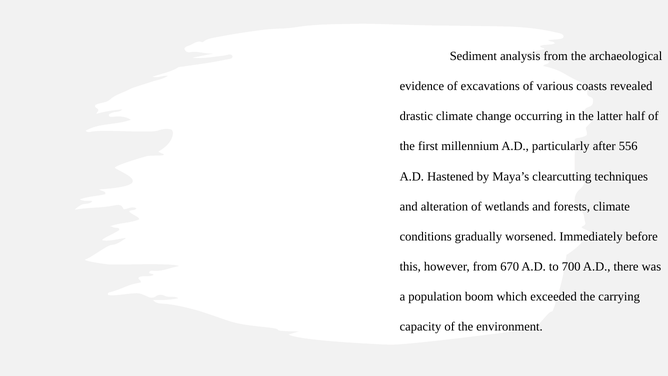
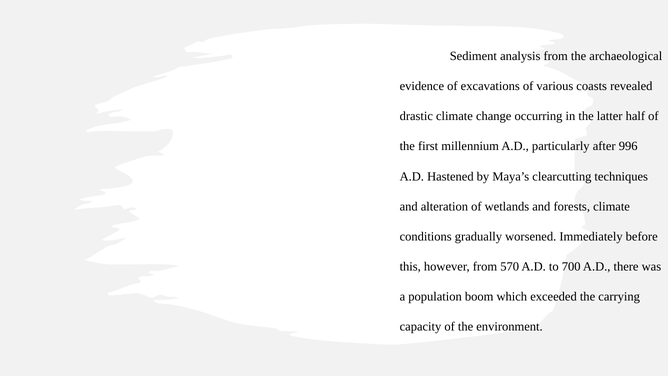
556: 556 -> 996
670: 670 -> 570
